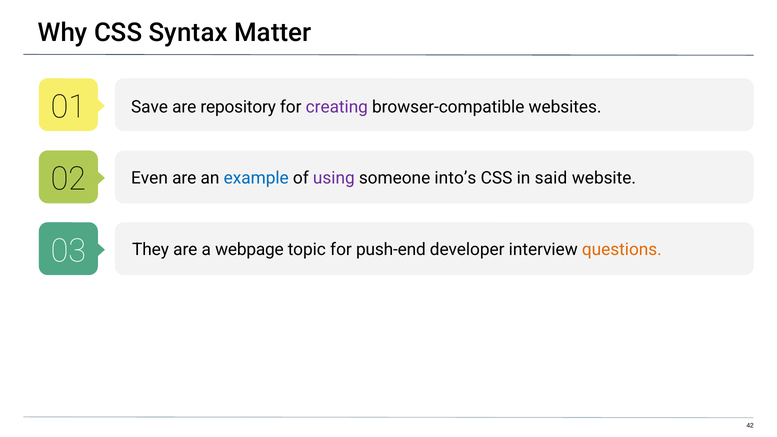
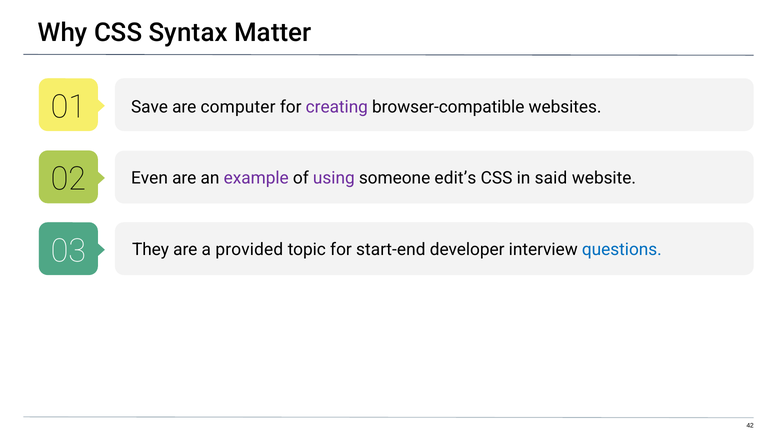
repository: repository -> computer
example colour: blue -> purple
into’s: into’s -> edit’s
webpage: webpage -> provided
push-end: push-end -> start-end
questions colour: orange -> blue
